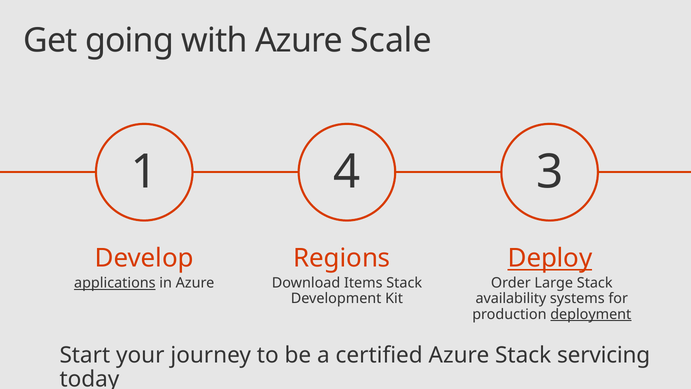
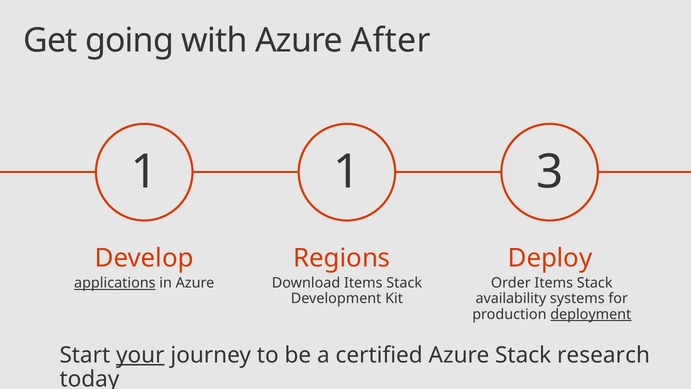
Scale: Scale -> After
1 4: 4 -> 1
Deploy underline: present -> none
Order Large: Large -> Items
your underline: none -> present
servicing: servicing -> research
